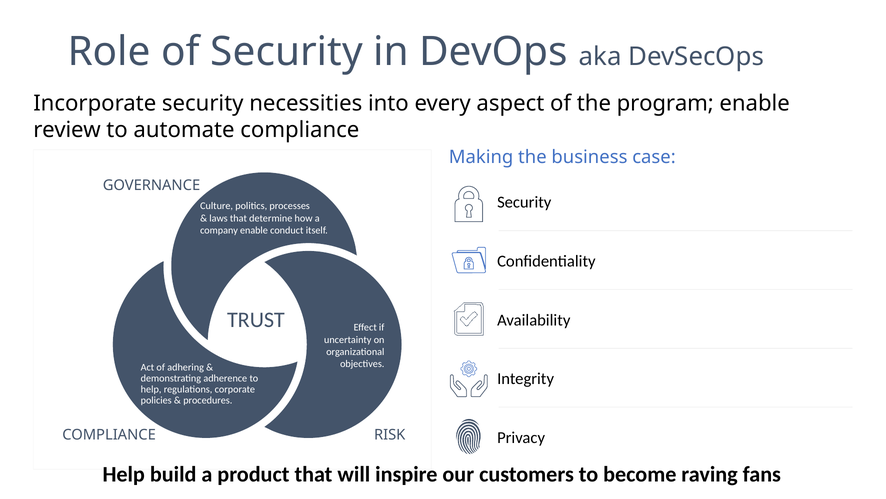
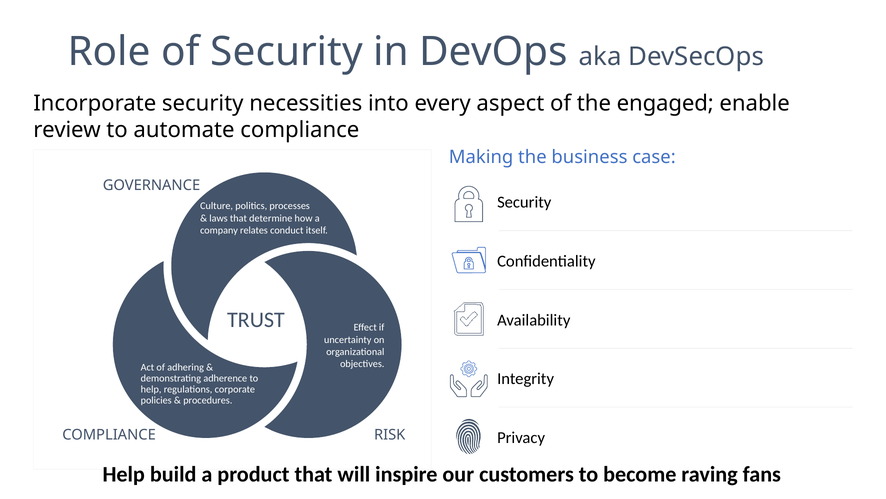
program: program -> engaged
company enable: enable -> relates
